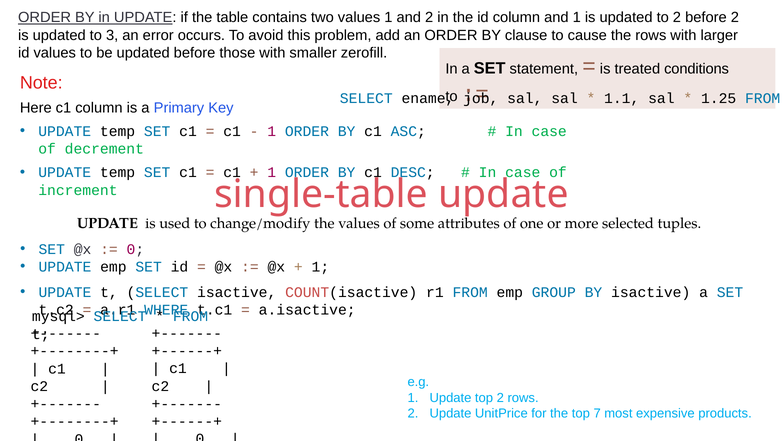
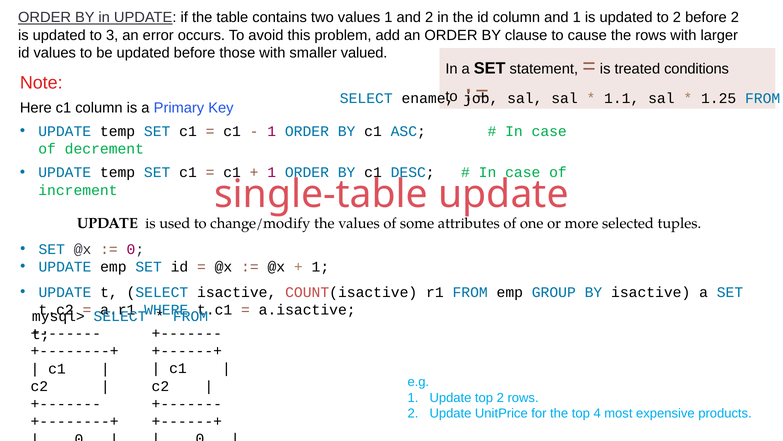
zerofill: zerofill -> valued
7: 7 -> 4
